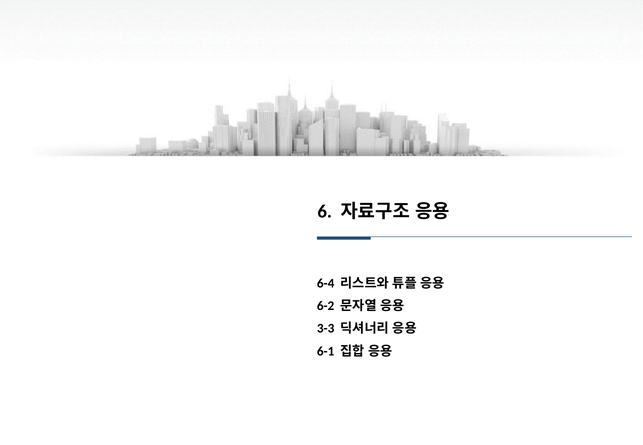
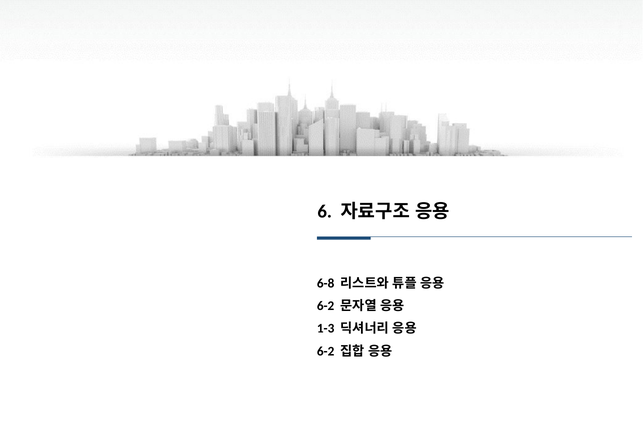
6-4: 6-4 -> 6-8
3-3: 3-3 -> 1-3
6-1 at (326, 351): 6-1 -> 6-2
